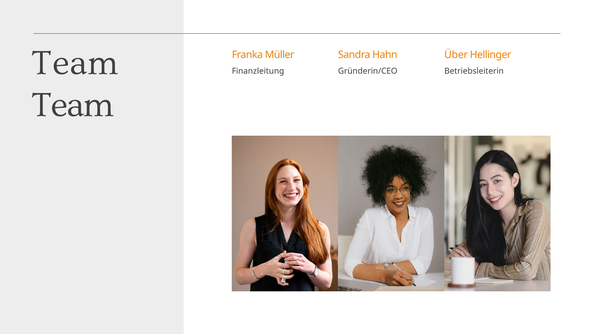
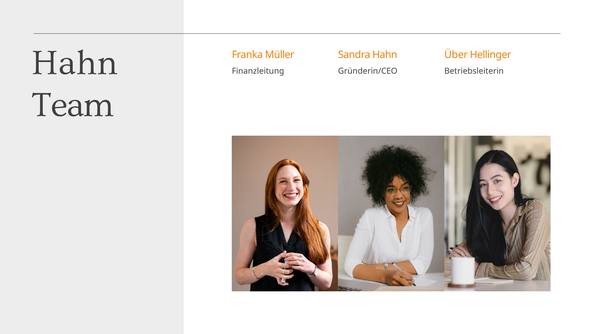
Team at (75, 63): Team -> Hahn
